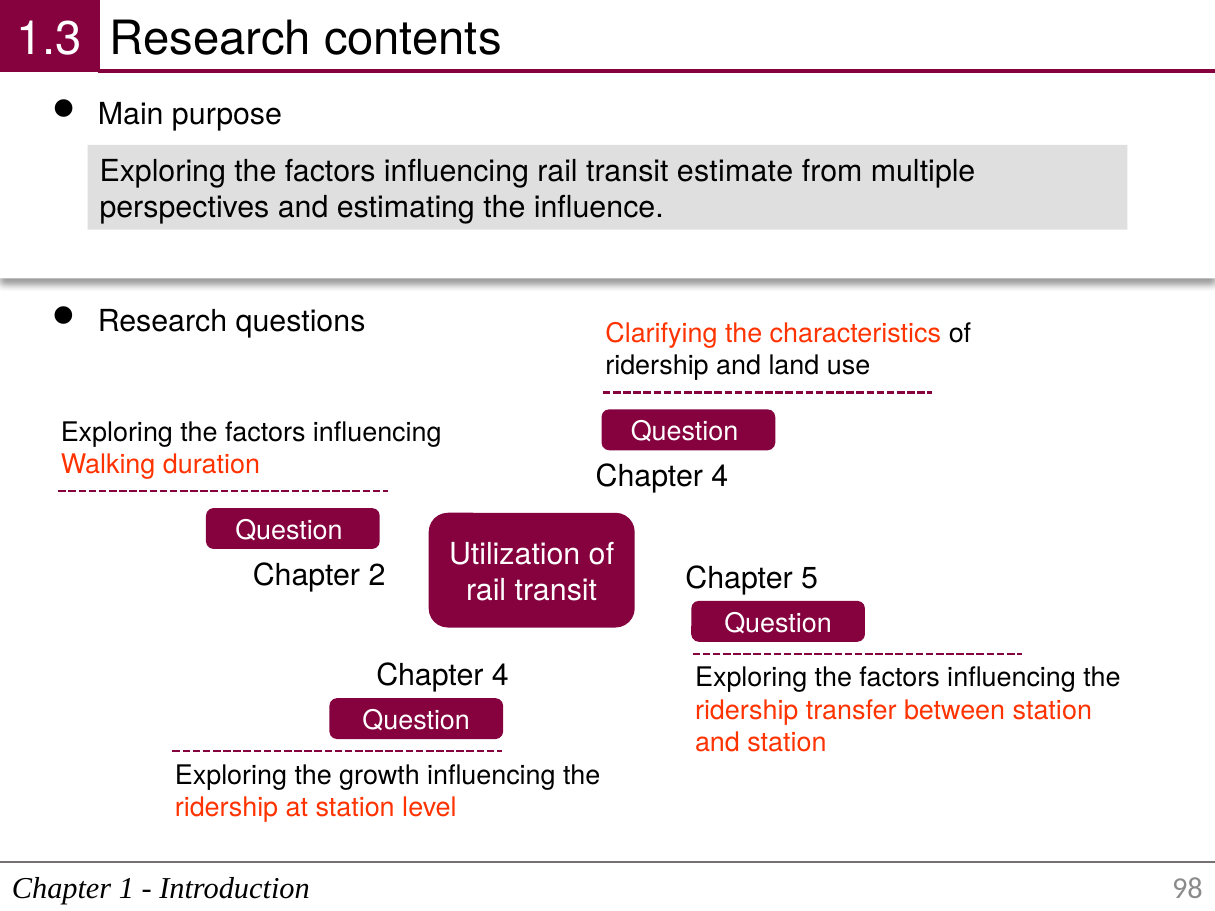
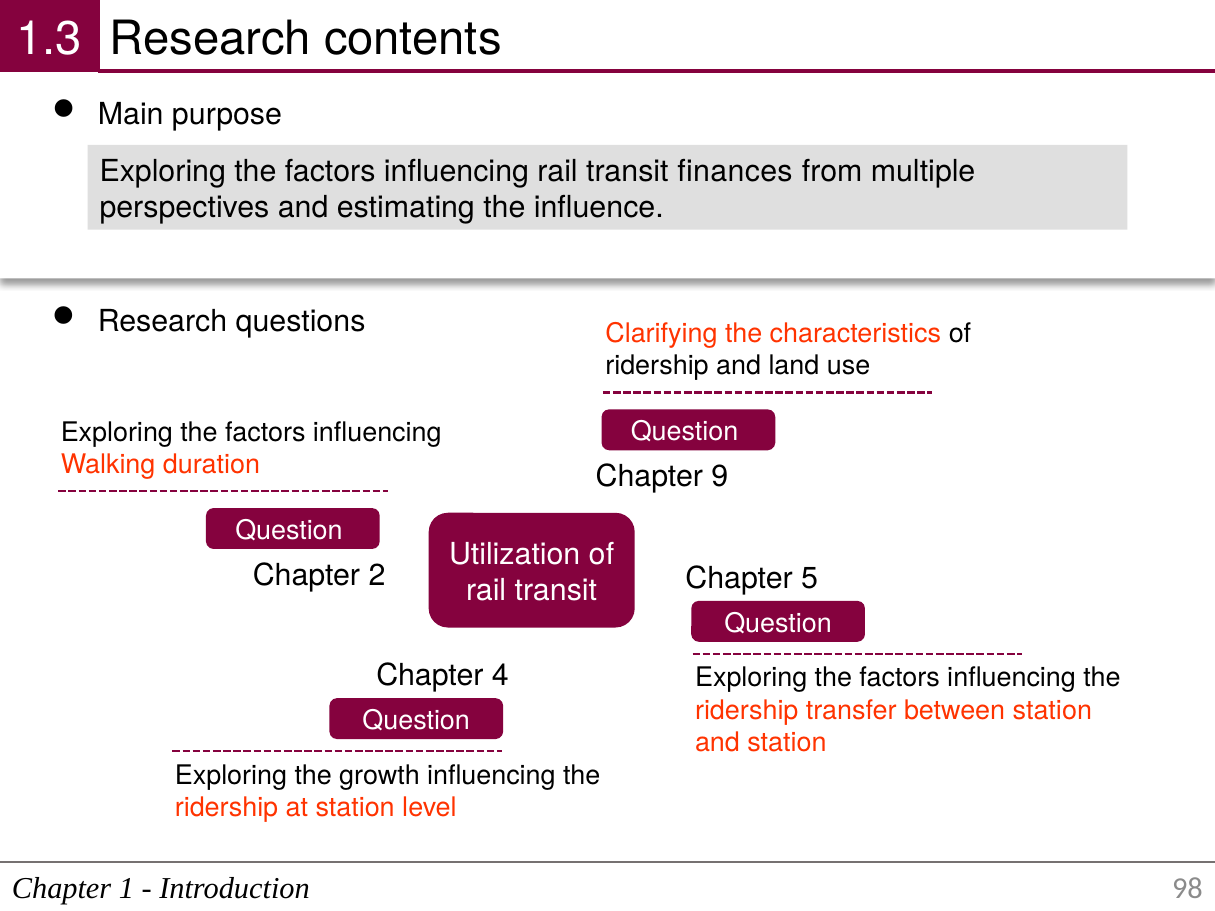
estimate: estimate -> finances
4 at (720, 477): 4 -> 9
